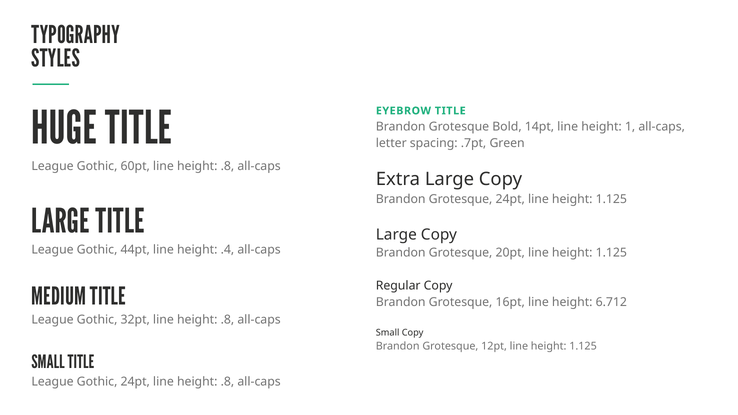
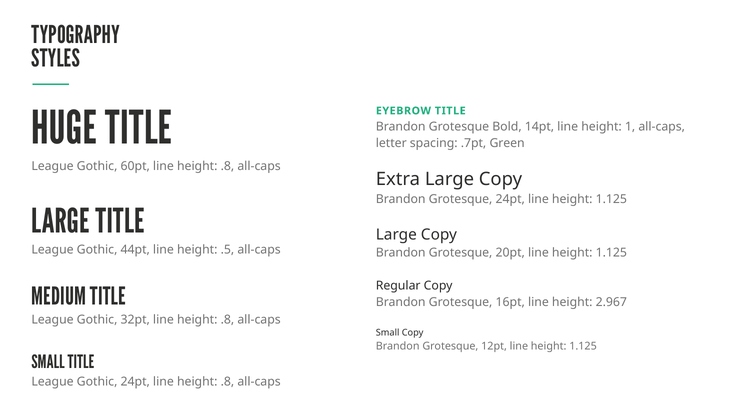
.4: .4 -> .5
6.712: 6.712 -> 2.967
